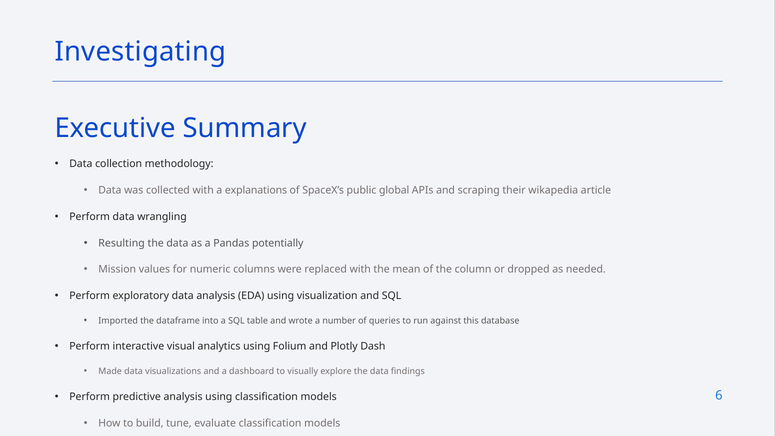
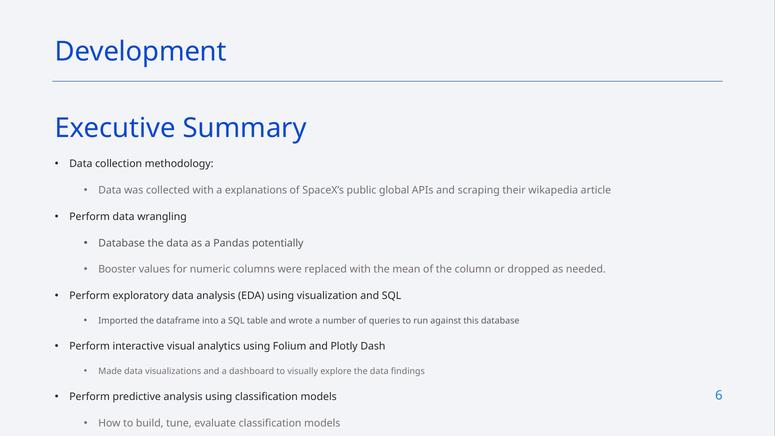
Investigating: Investigating -> Development
Resulting at (122, 243): Resulting -> Database
Mission: Mission -> Booster
